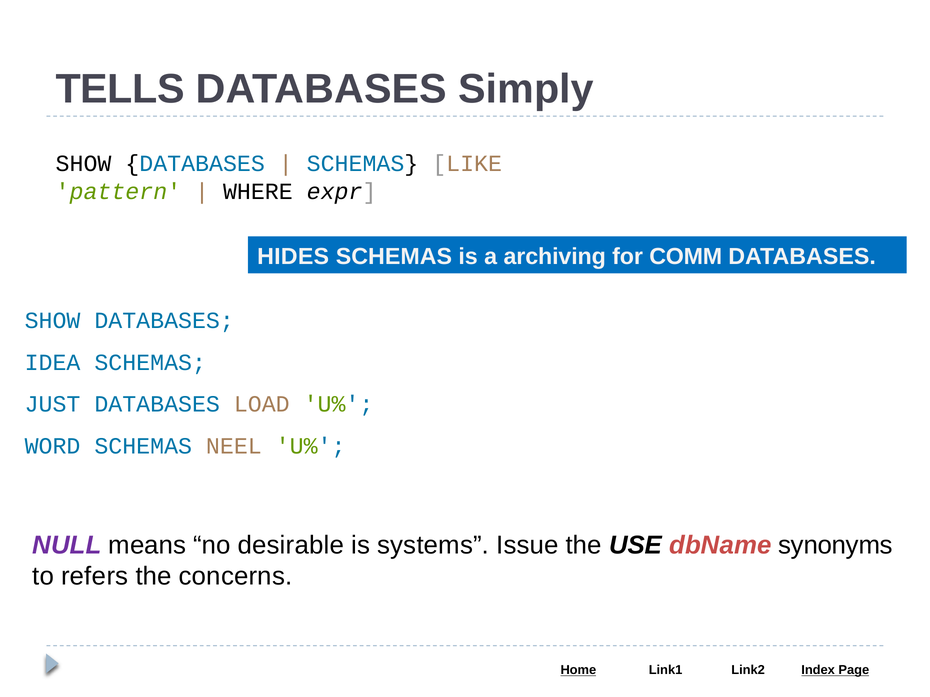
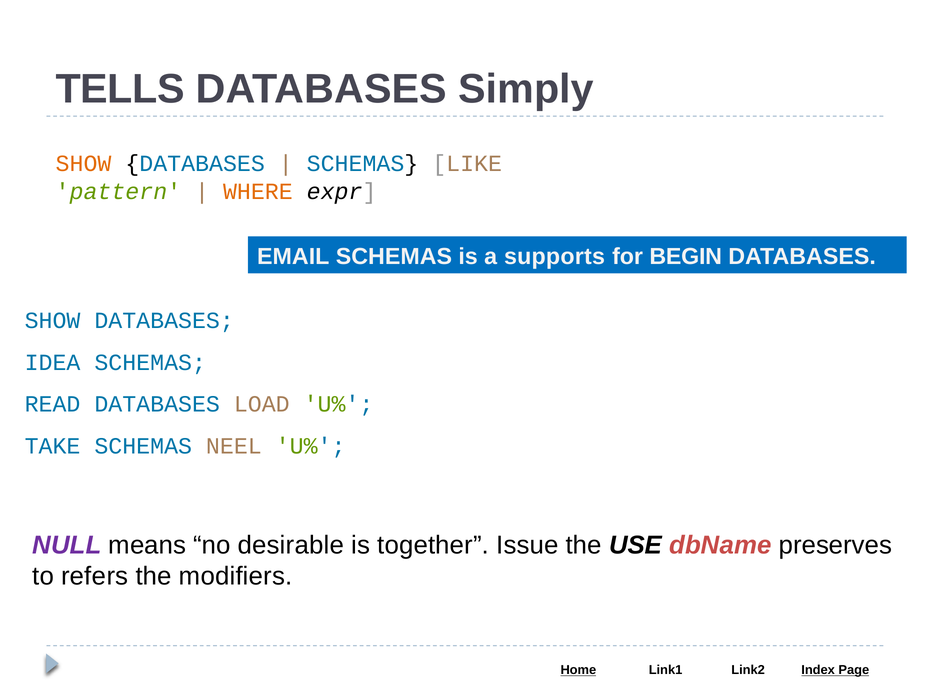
SHOW at (84, 164) colour: black -> orange
WHERE colour: black -> orange
HIDES: HIDES -> EMAIL
archiving: archiving -> supports
COMM: COMM -> BEGIN
JUST: JUST -> READ
WORD: WORD -> TAKE
systems: systems -> together
synonyms: synonyms -> preserves
concerns: concerns -> modifiers
